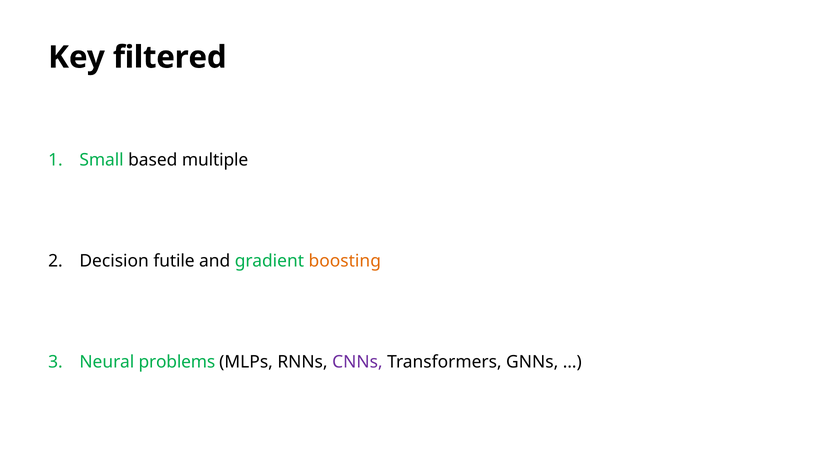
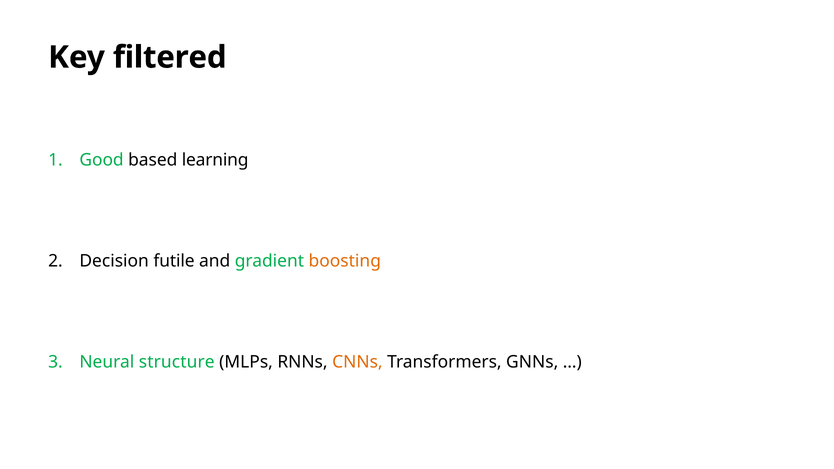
Small: Small -> Good
multiple: multiple -> learning
problems: problems -> structure
CNNs colour: purple -> orange
